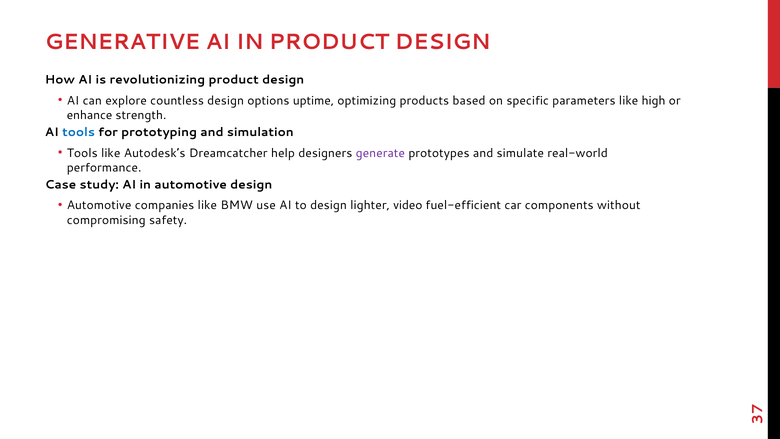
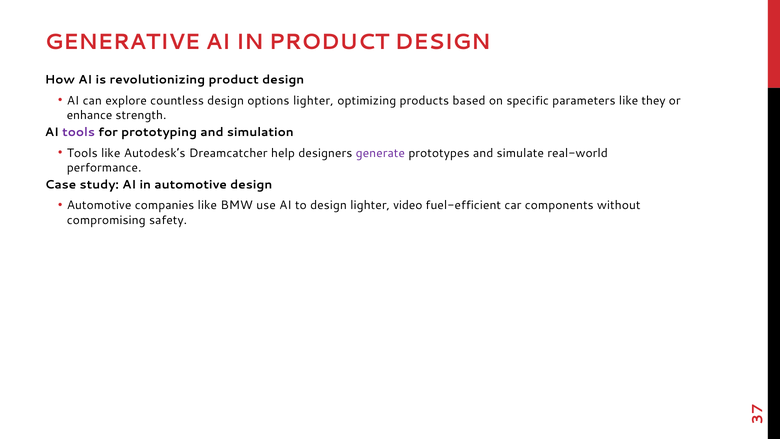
options uptime: uptime -> lighter
high: high -> they
tools at (79, 132) colour: blue -> purple
